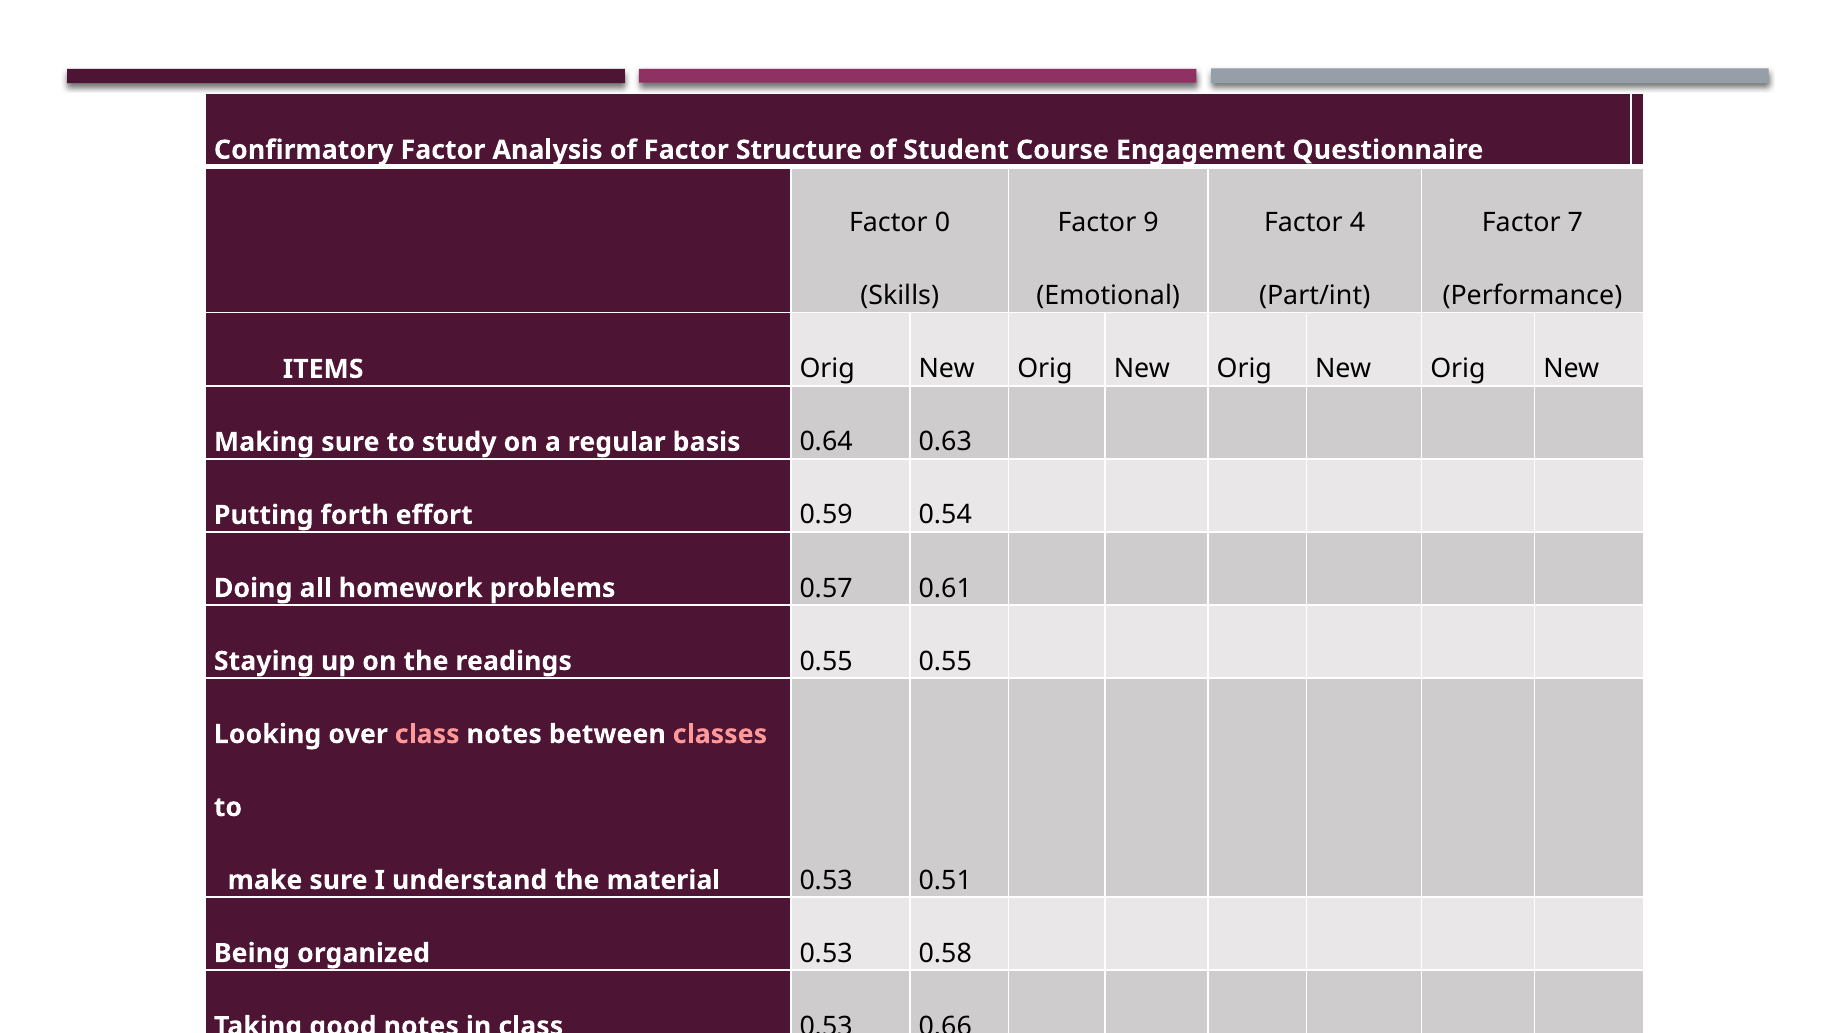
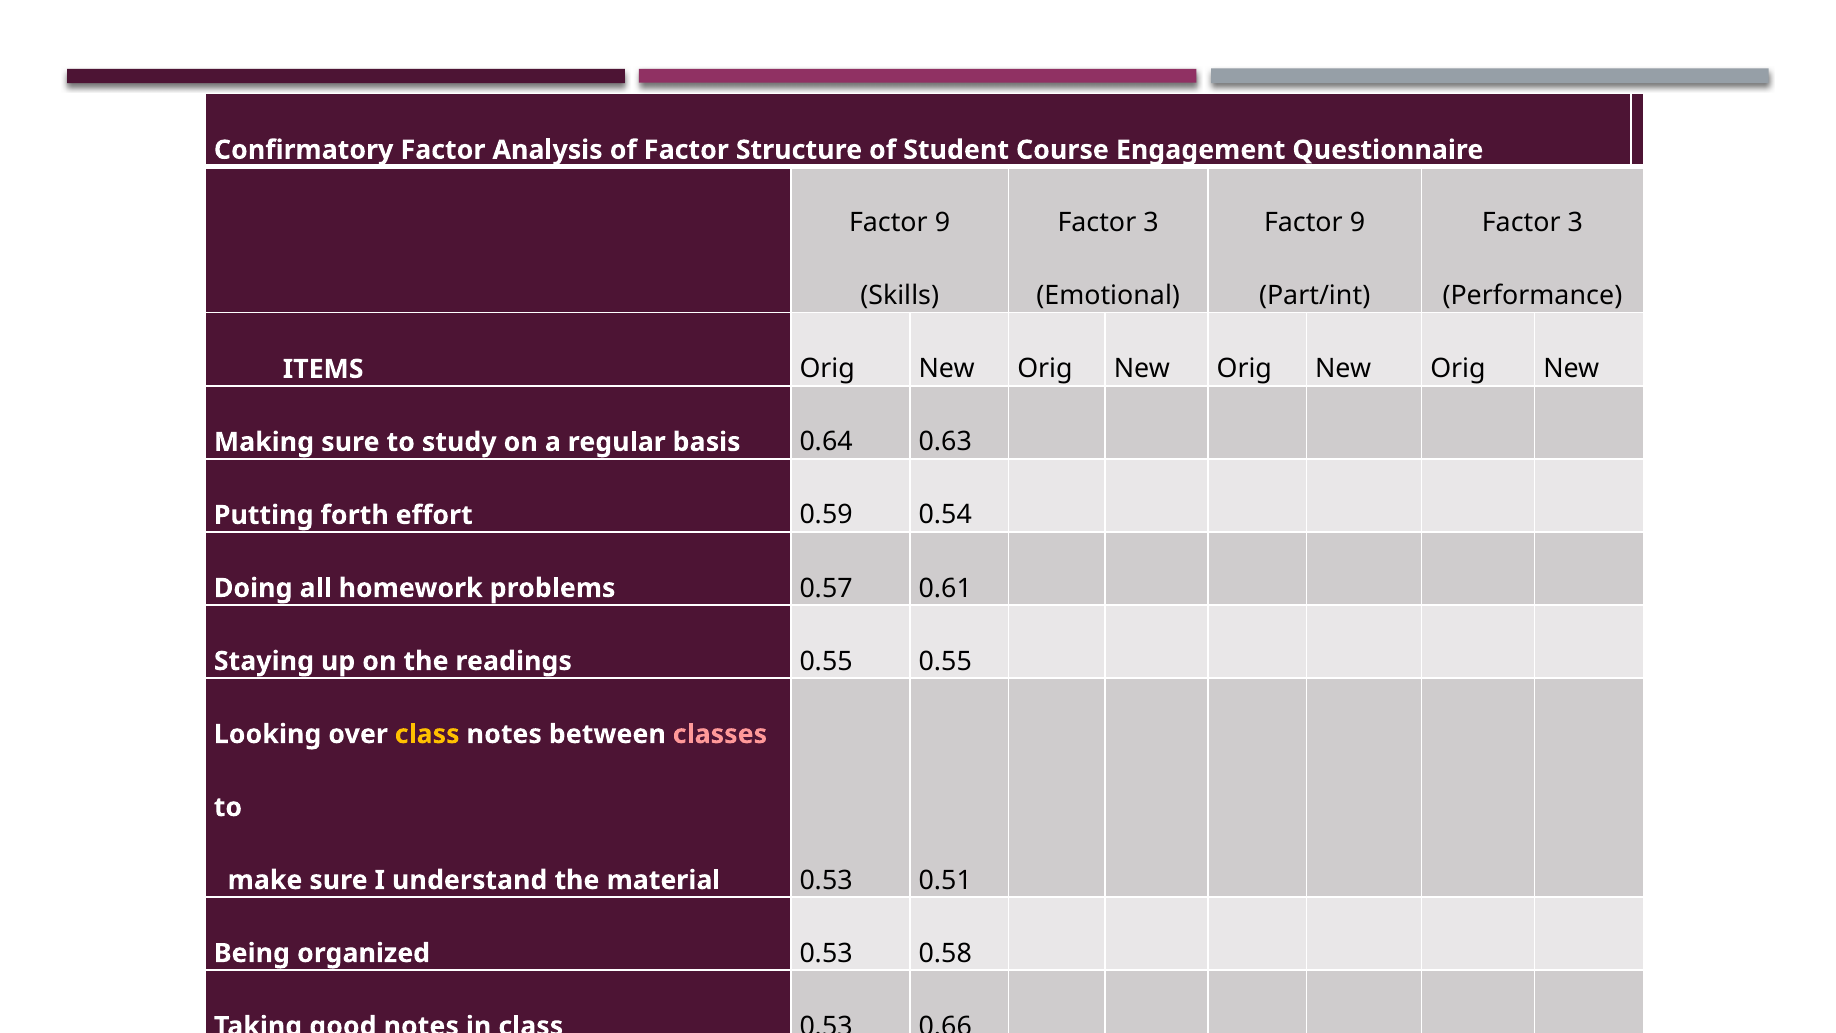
0 at (942, 223): 0 -> 9
9 at (1151, 223): 9 -> 3
4 at (1357, 223): 4 -> 9
7 at (1575, 223): 7 -> 3
class at (427, 734) colour: pink -> yellow
